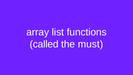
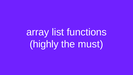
called: called -> highly
